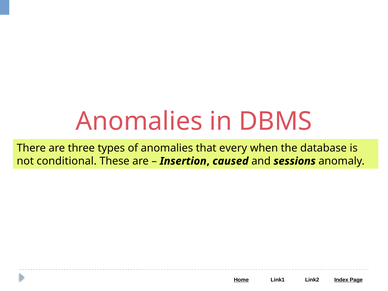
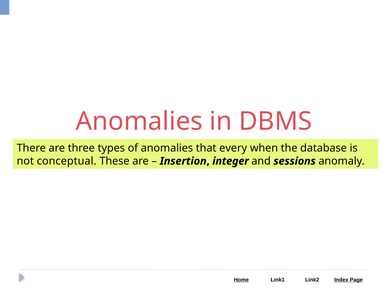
conditional: conditional -> conceptual
caused: caused -> integer
